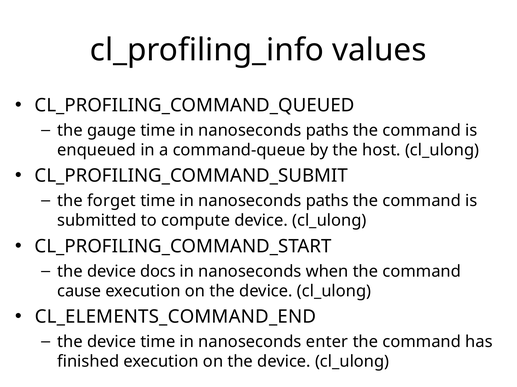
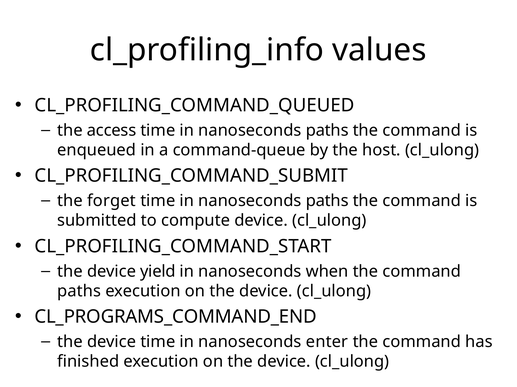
gauge: gauge -> access
docs: docs -> yield
cause at (79, 292): cause -> paths
CL_ELEMENTS_COMMAND_END: CL_ELEMENTS_COMMAND_END -> CL_PROGRAMS_COMMAND_END
